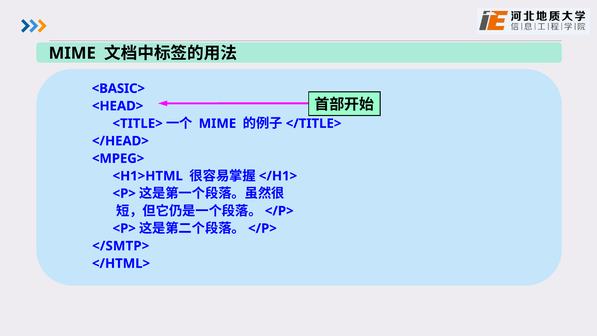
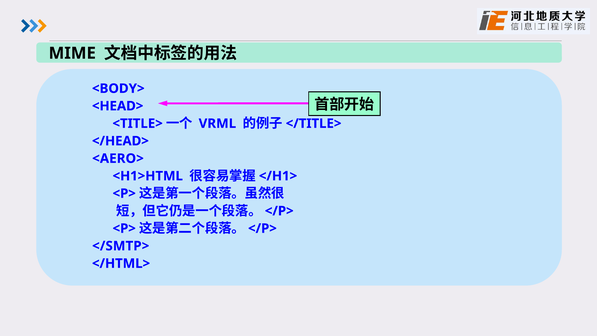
<BASIC>: <BASIC> -> <BODY>
MIME at (217, 123): MIME -> VRML
<MPEG>: <MPEG> -> <AERO>
